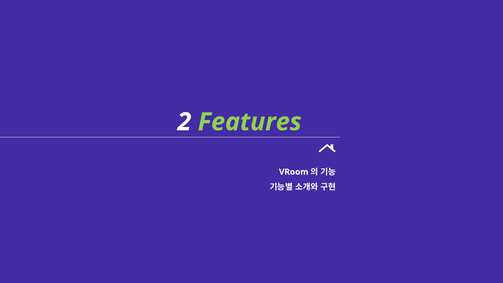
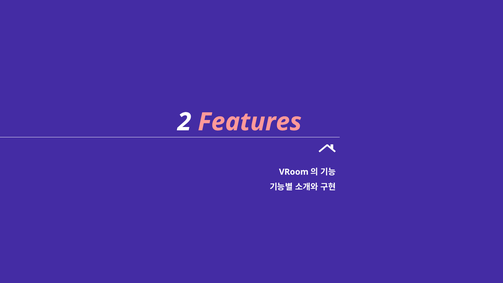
Features colour: light green -> pink
